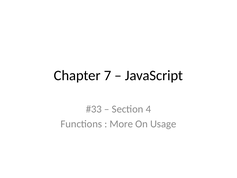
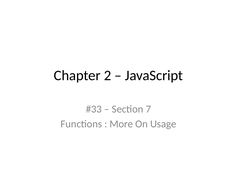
7: 7 -> 2
4: 4 -> 7
